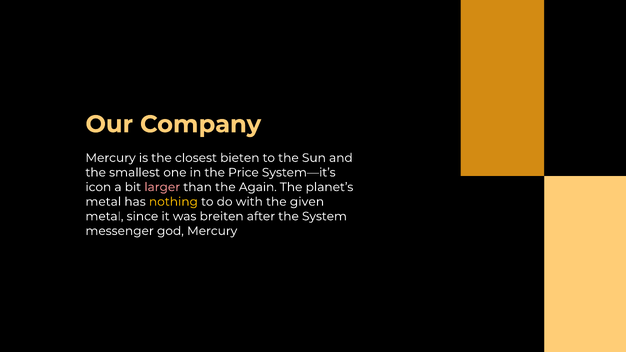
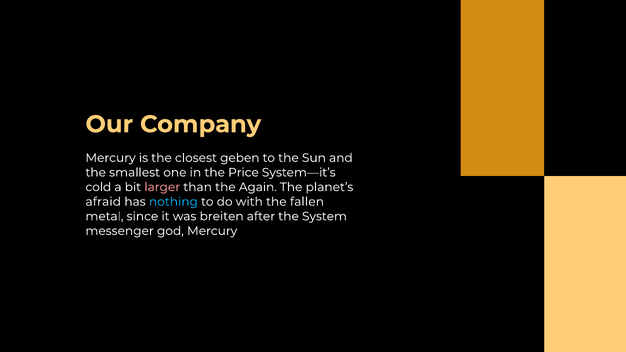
bieten: bieten -> geben
icon: icon -> cold
metal at (103, 202): metal -> afraid
nothing colour: yellow -> light blue
given: given -> fallen
